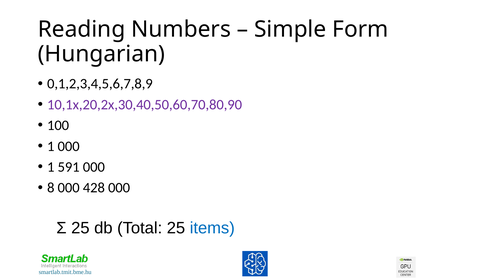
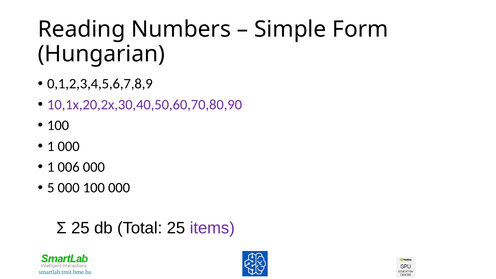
591: 591 -> 006
8: 8 -> 5
000 428: 428 -> 100
items colour: blue -> purple
